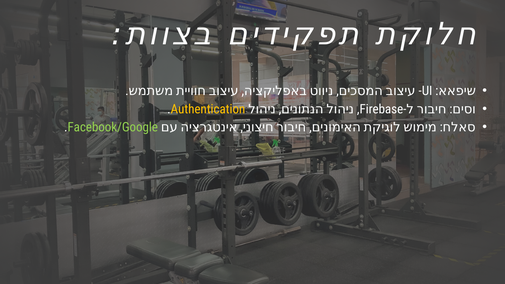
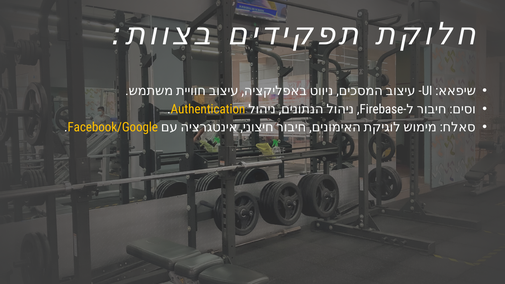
Facebook/Google colour: light green -> yellow
